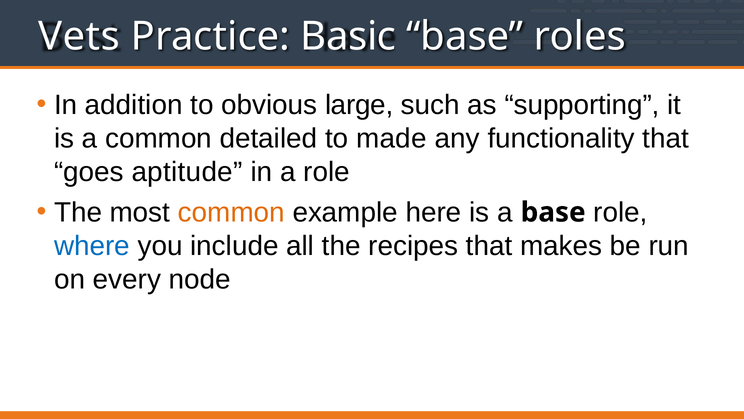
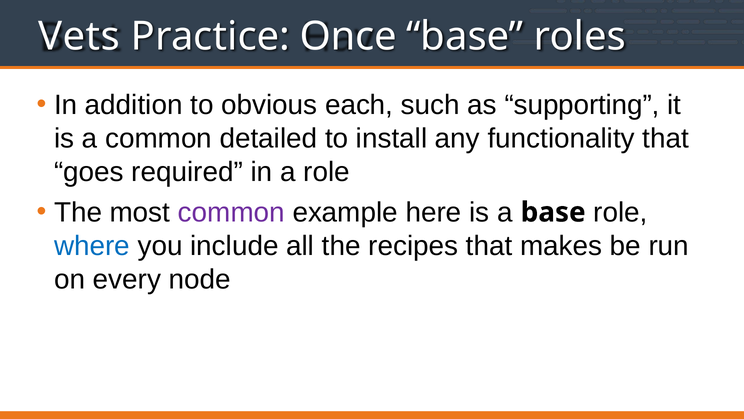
Basic: Basic -> Once
large: large -> each
made: made -> install
aptitude: aptitude -> required
common at (231, 212) colour: orange -> purple
